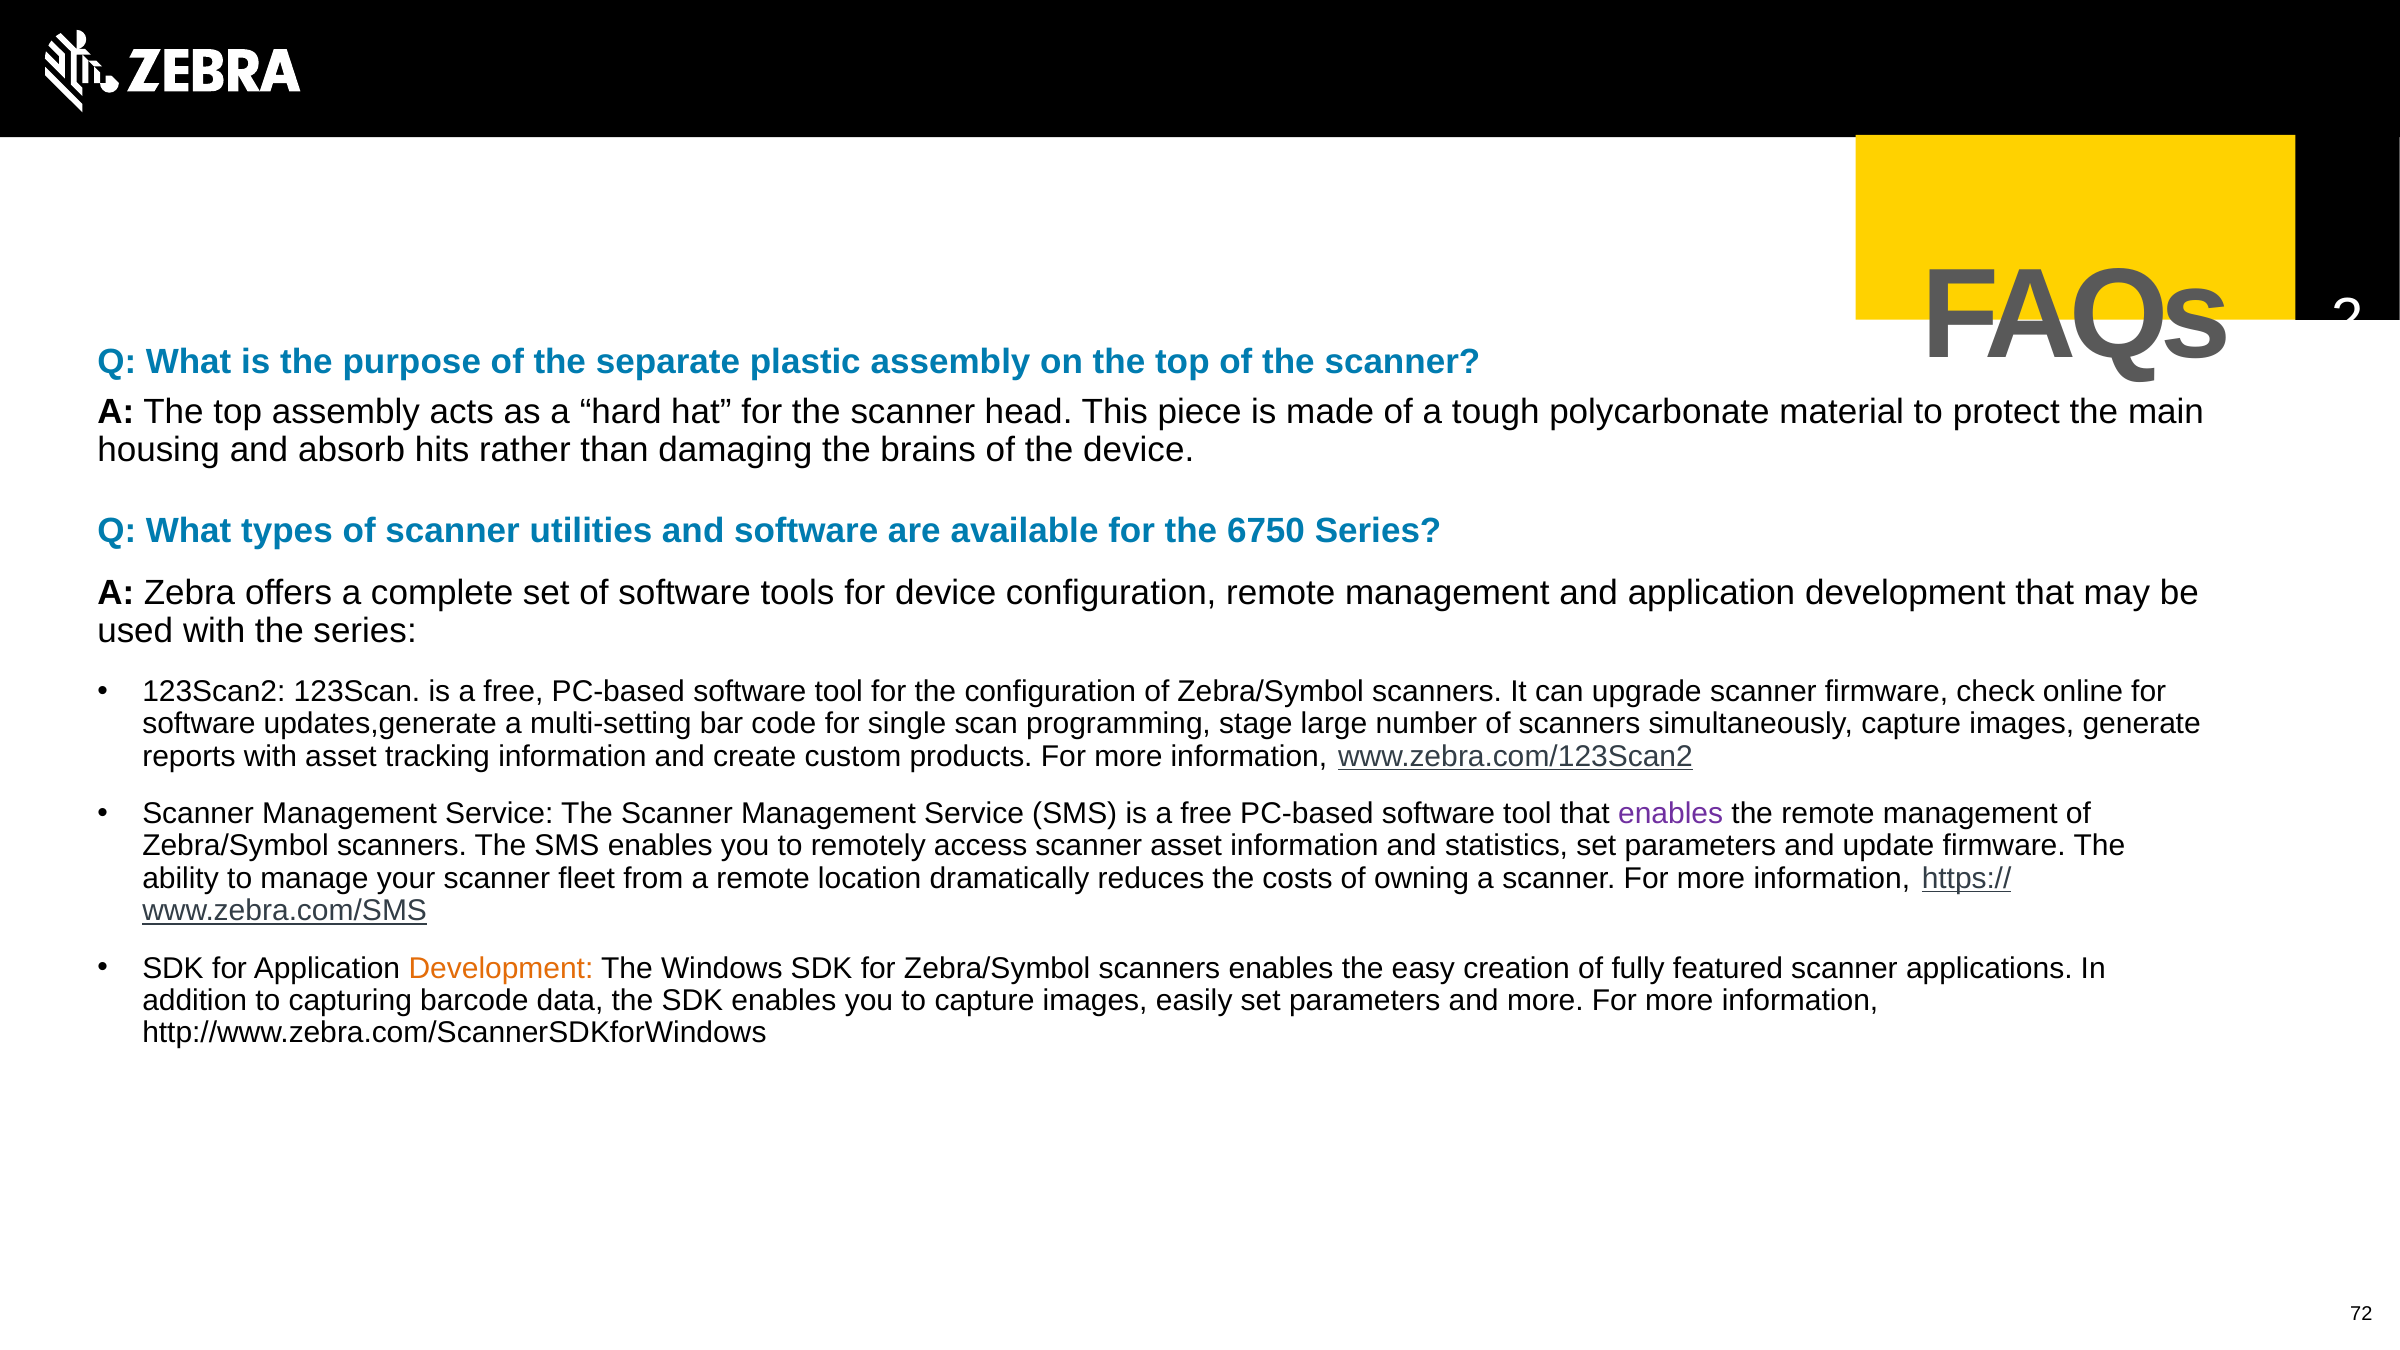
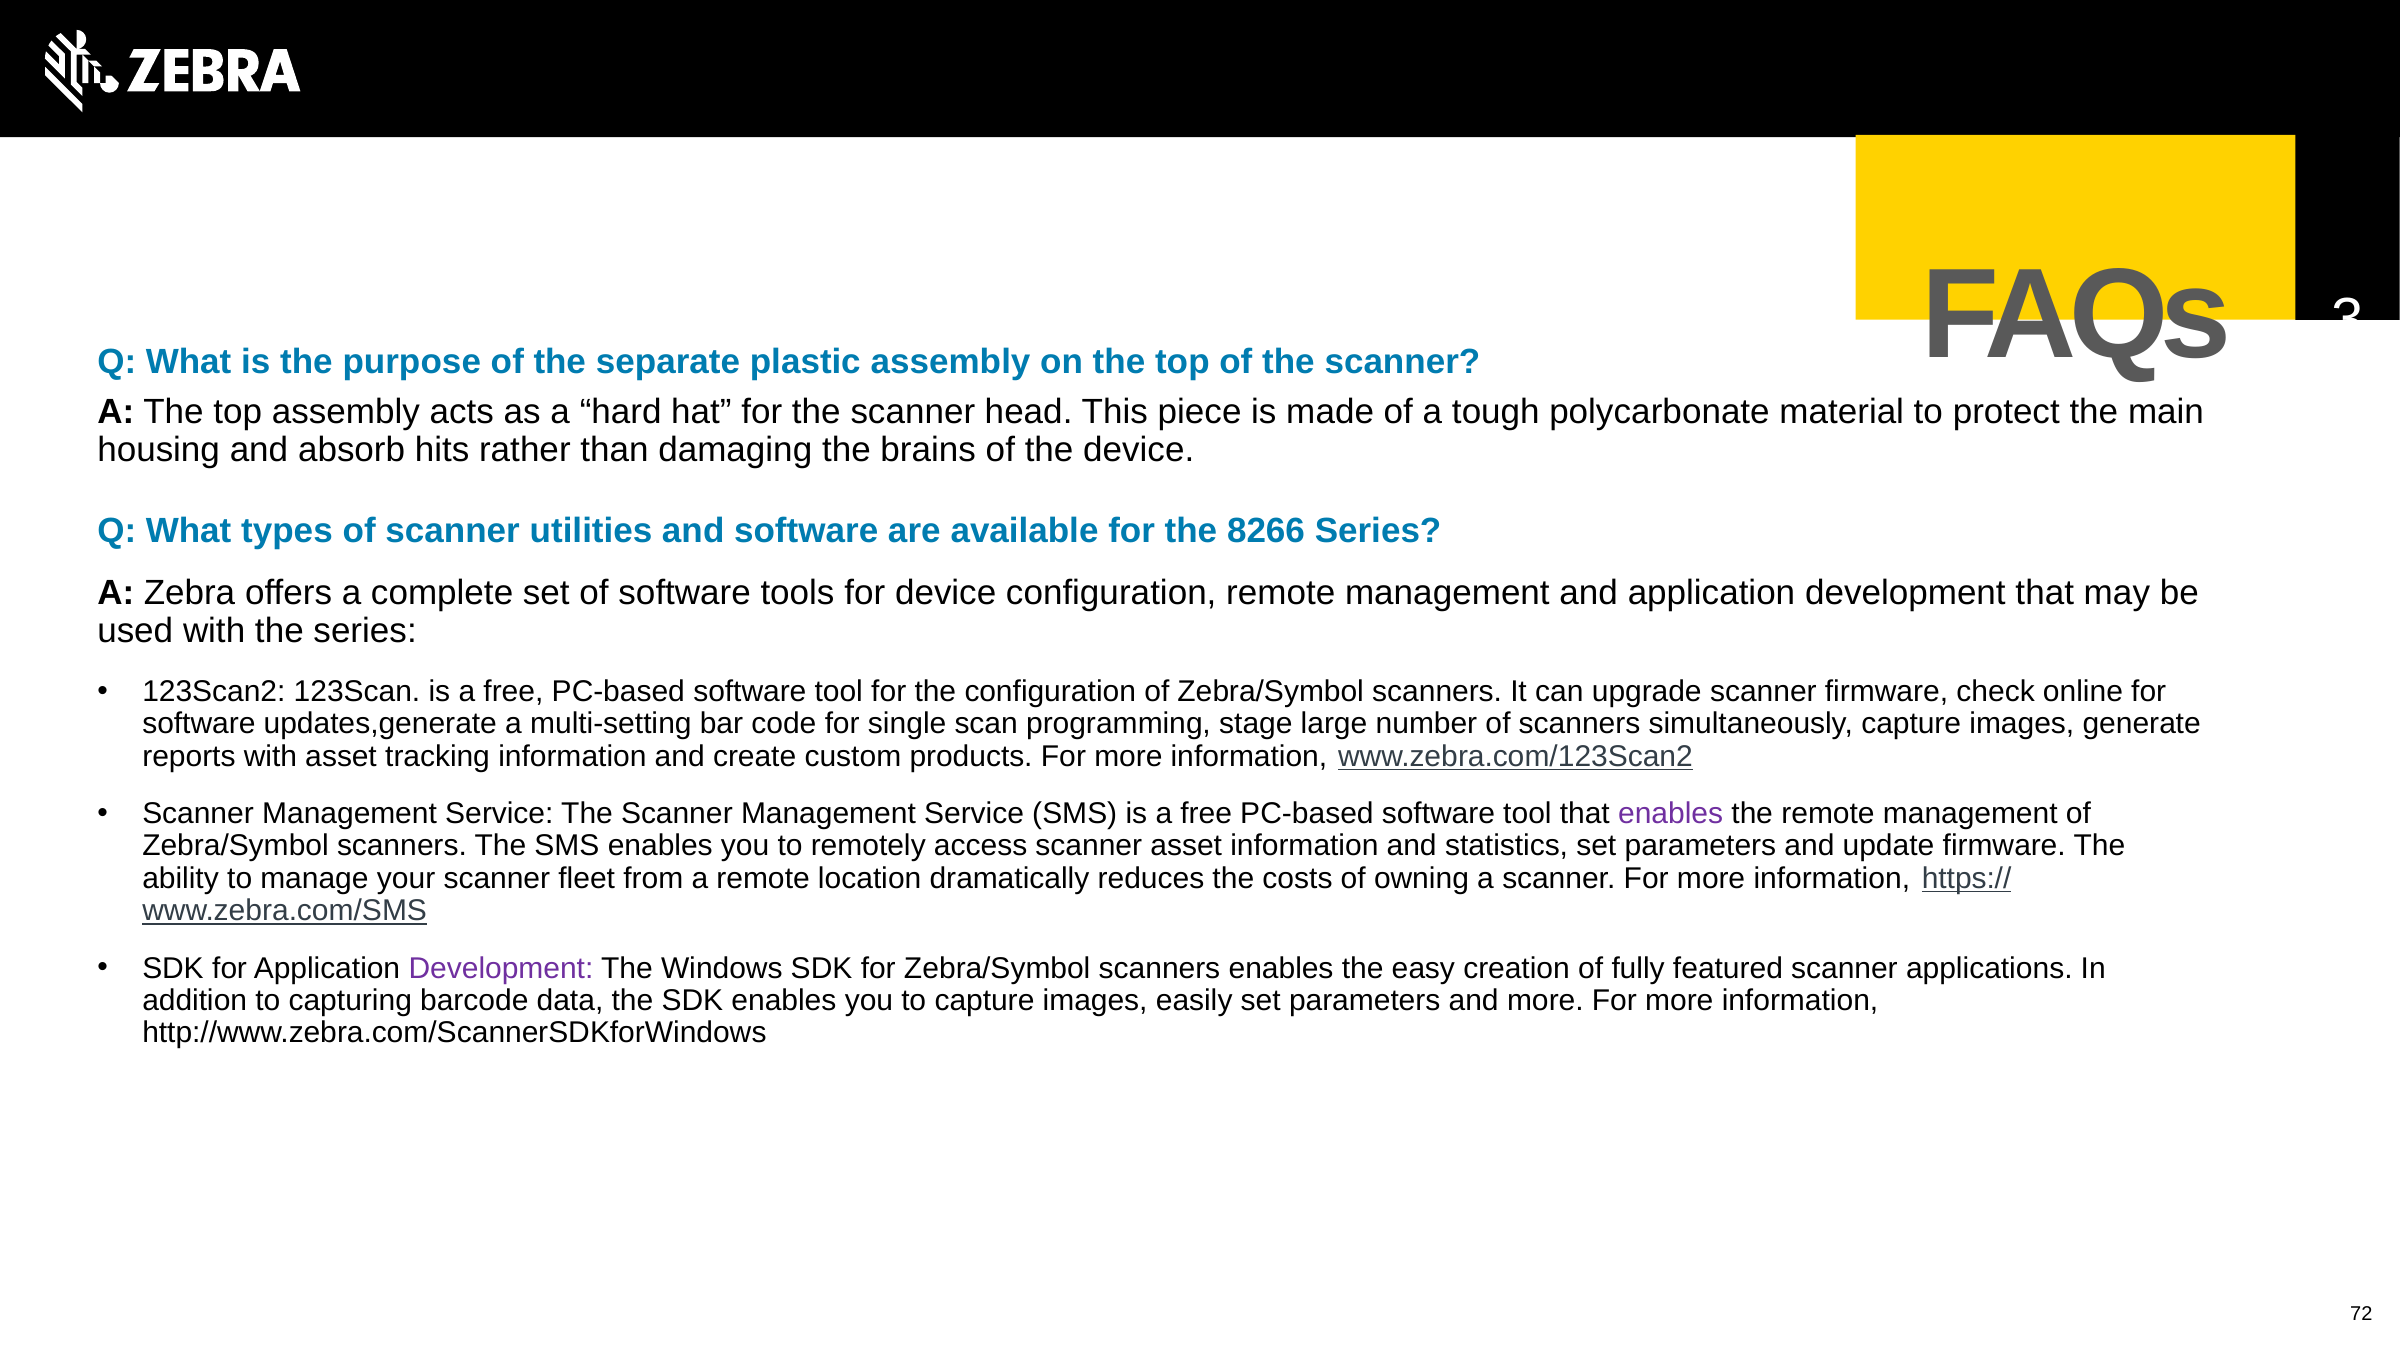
2: 2 -> 3
6750: 6750 -> 8266
Development at (501, 968) colour: orange -> purple
